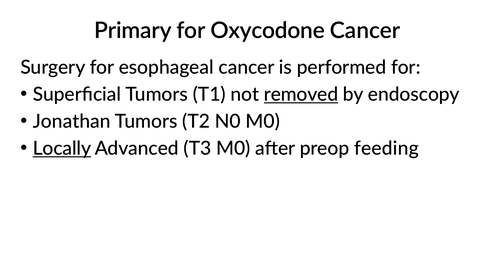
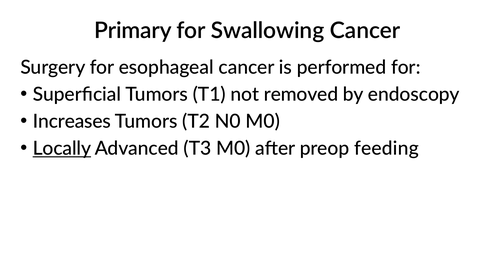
Oxycodone: Oxycodone -> Swallowing
removed underline: present -> none
Jonathan: Jonathan -> Increases
